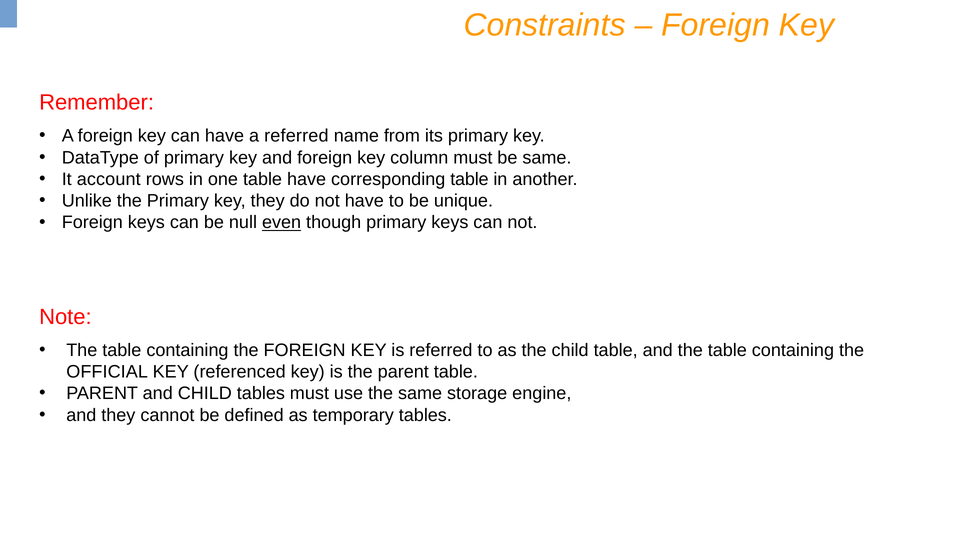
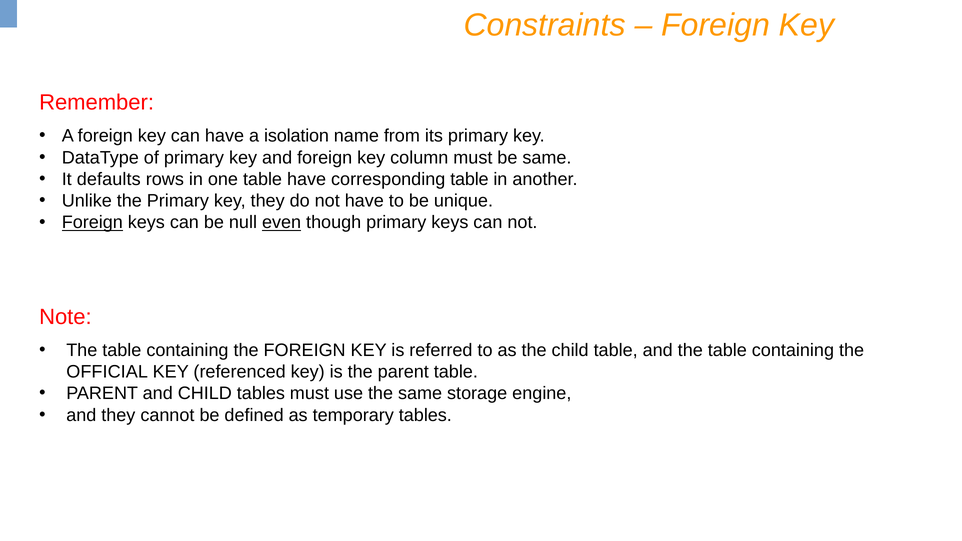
a referred: referred -> isolation
account: account -> defaults
Foreign at (92, 223) underline: none -> present
